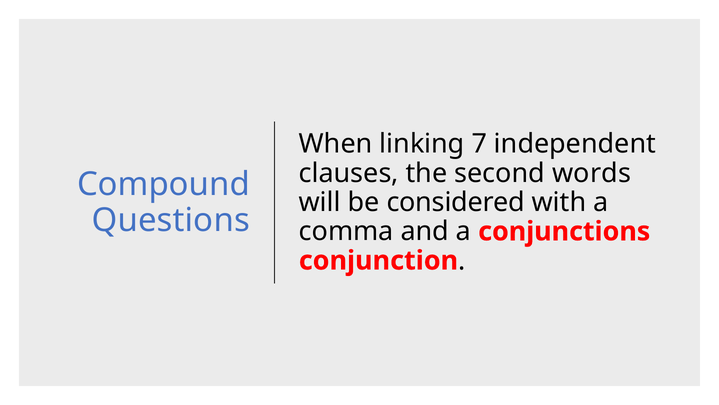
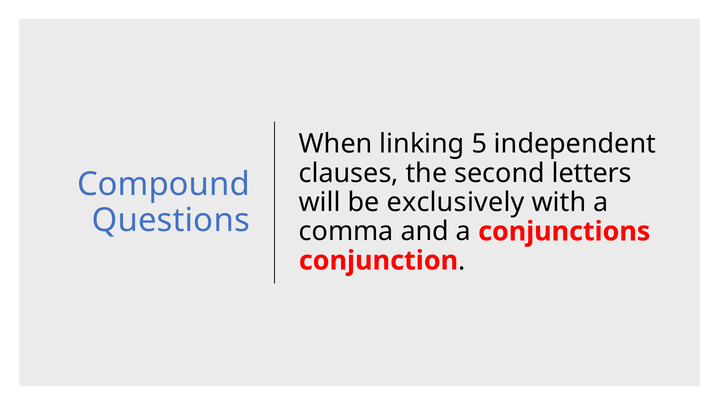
7: 7 -> 5
words: words -> letters
considered: considered -> exclusively
